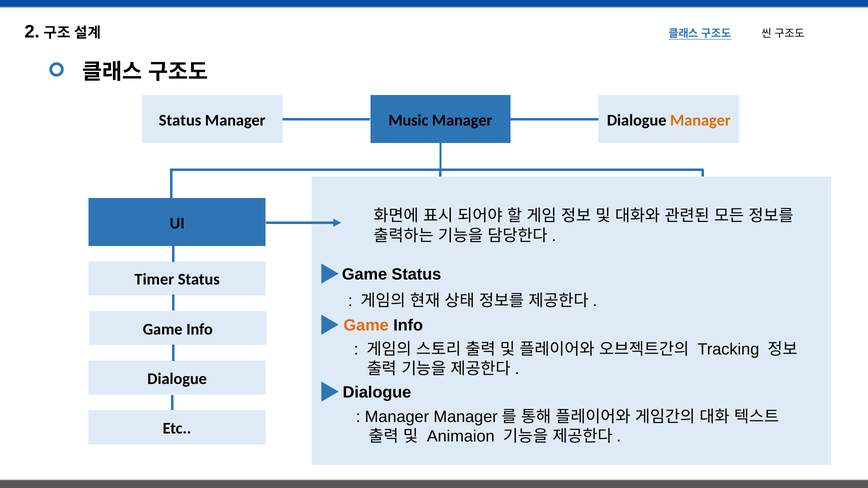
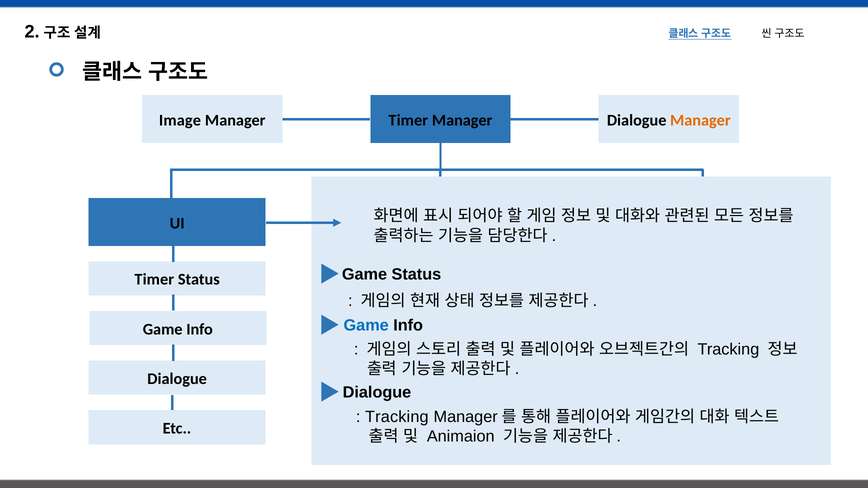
Status at (180, 120): Status -> Image
Music at (408, 120): Music -> Timer
Game at (366, 326) colour: orange -> blue
Manager at (397, 417): Manager -> Tracking
